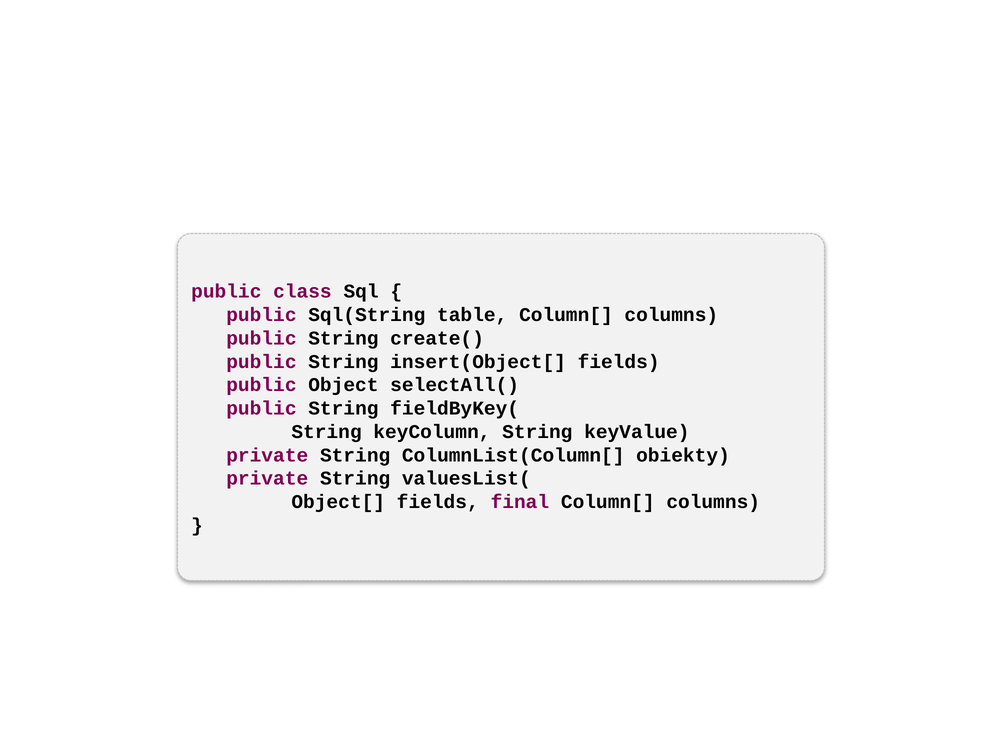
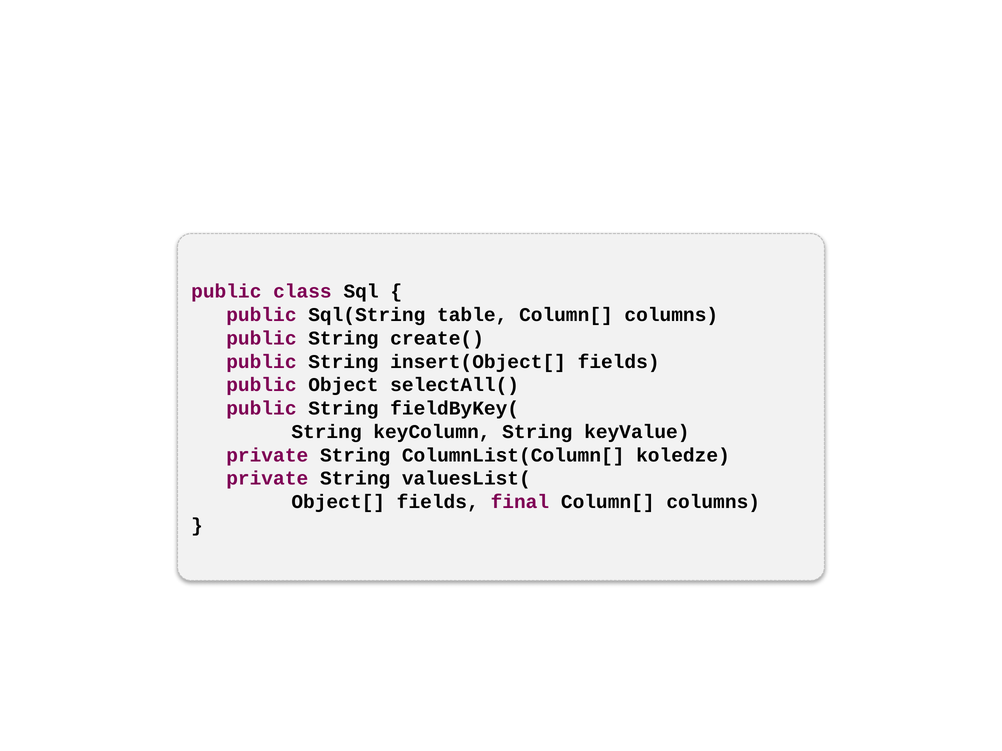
obiekty: obiekty -> koledze
